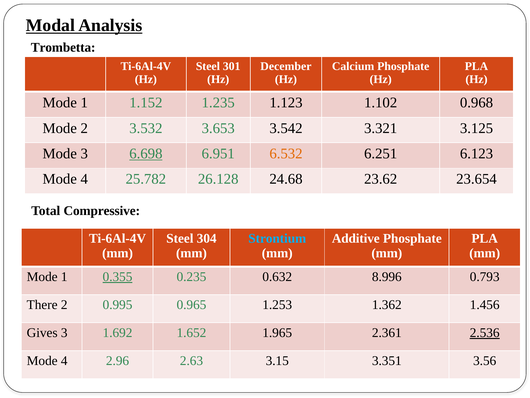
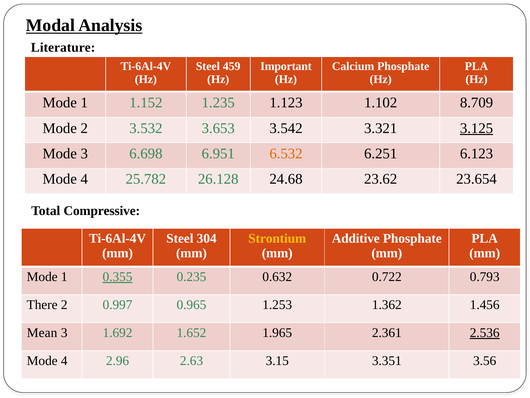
Trombetta: Trombetta -> Literature
301: 301 -> 459
December: December -> Important
0.968: 0.968 -> 8.709
3.125 underline: none -> present
6.698 underline: present -> none
Strontium colour: light blue -> yellow
8.996: 8.996 -> 0.722
0.995: 0.995 -> 0.997
Gives: Gives -> Mean
